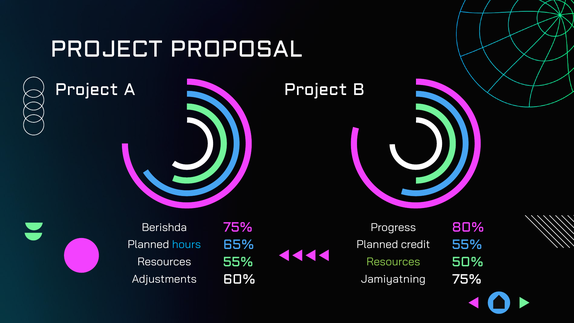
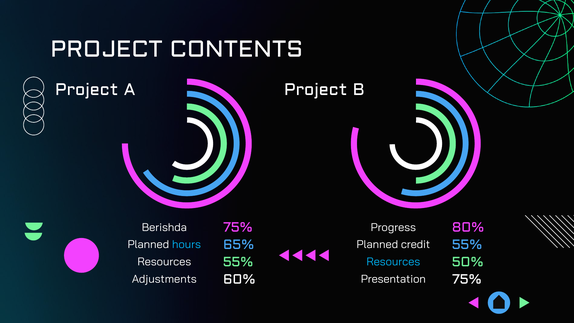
PROPOSAL: PROPOSAL -> CONTENTS
Resources at (393, 262) colour: light green -> light blue
Jamiyatning: Jamiyatning -> Presentation
